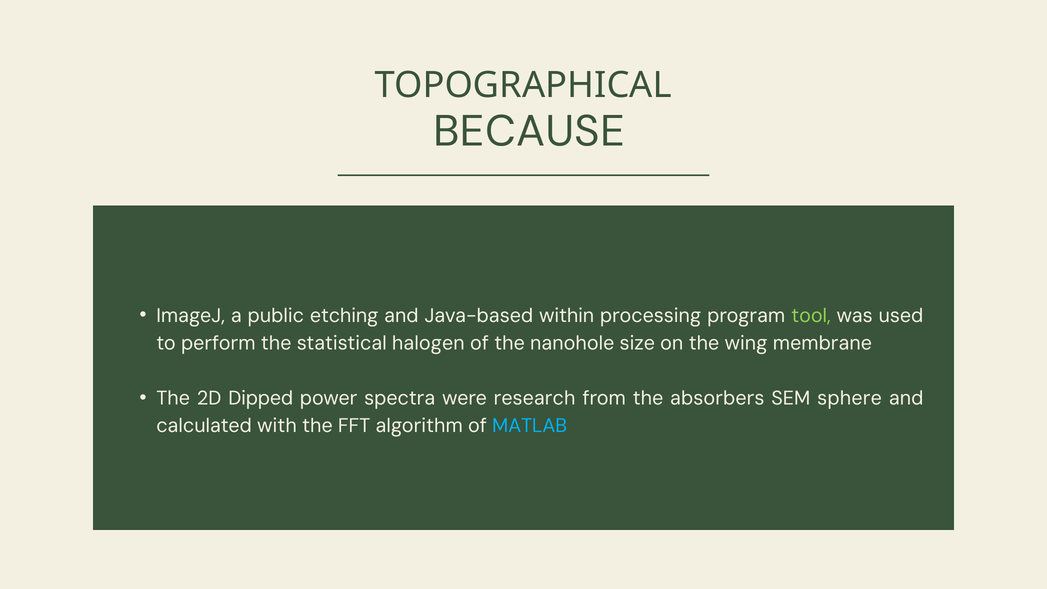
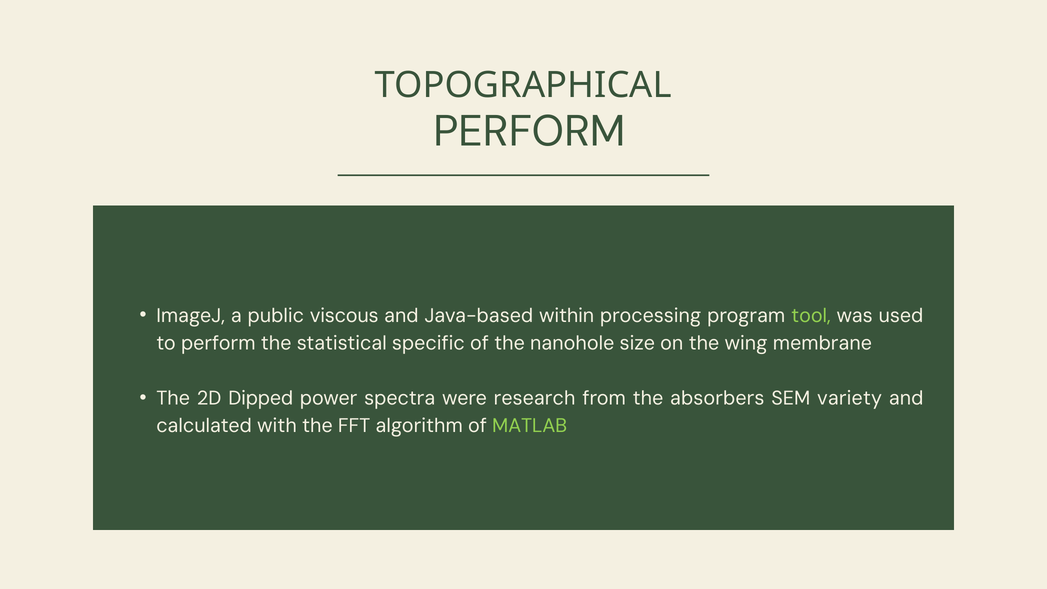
BECAUSE at (529, 131): BECAUSE -> PERFORM
etching: etching -> viscous
halogen: halogen -> specific
sphere: sphere -> variety
MATLAB colour: light blue -> light green
